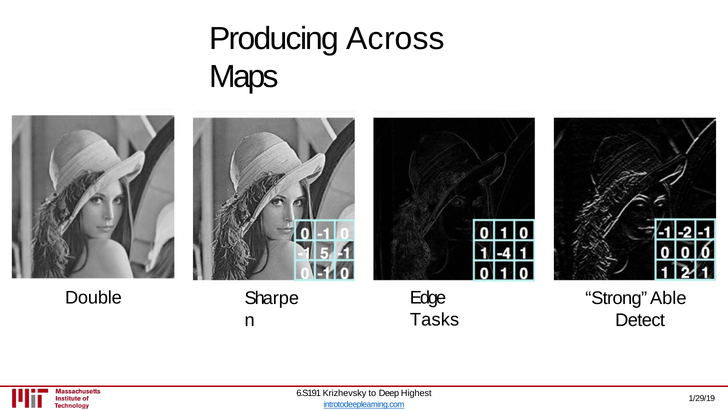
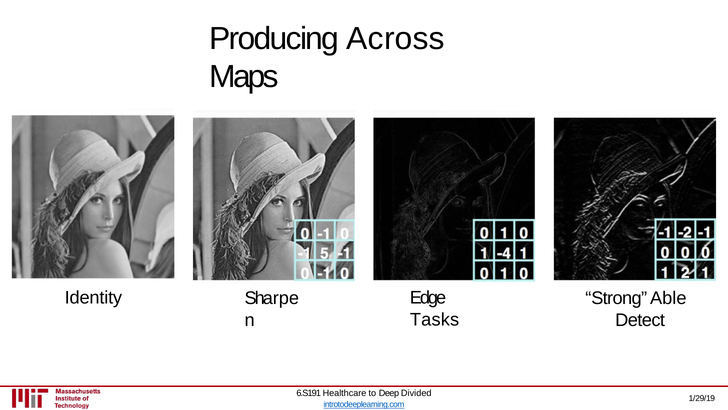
Double: Double -> Identity
Krizhevsky: Krizhevsky -> Healthcare
Highest: Highest -> Divided
